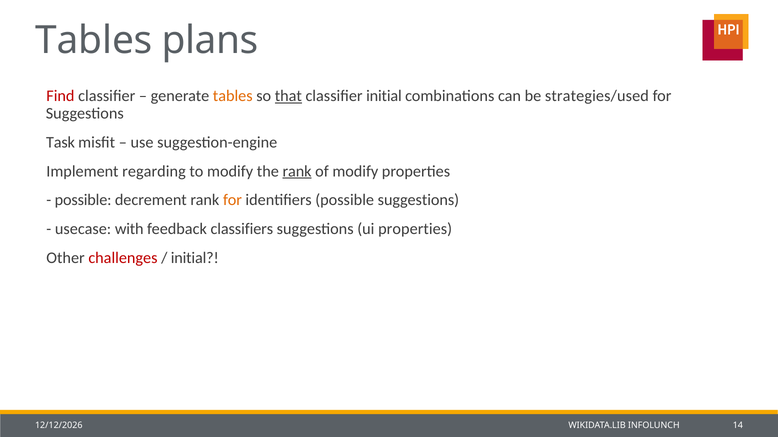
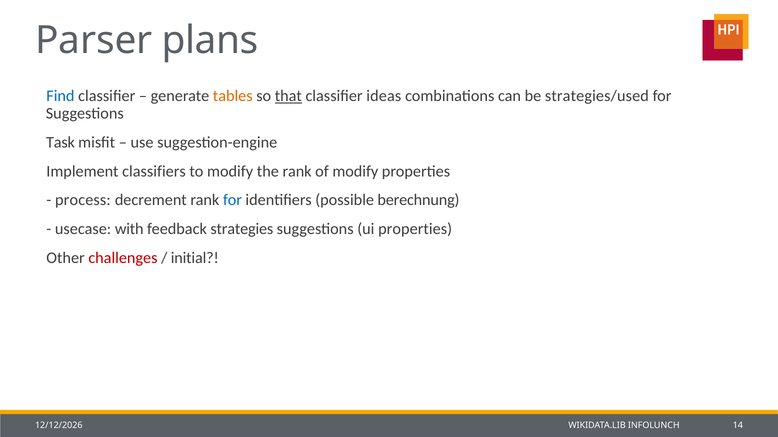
Tables at (94, 40): Tables -> Parser
Find colour: red -> blue
classifier initial: initial -> ideas
regarding: regarding -> classifiers
rank at (297, 171) underline: present -> none
possible at (83, 200): possible -> process
for at (232, 200) colour: orange -> blue
possible suggestions: suggestions -> berechnung
classifiers: classifiers -> strategies
